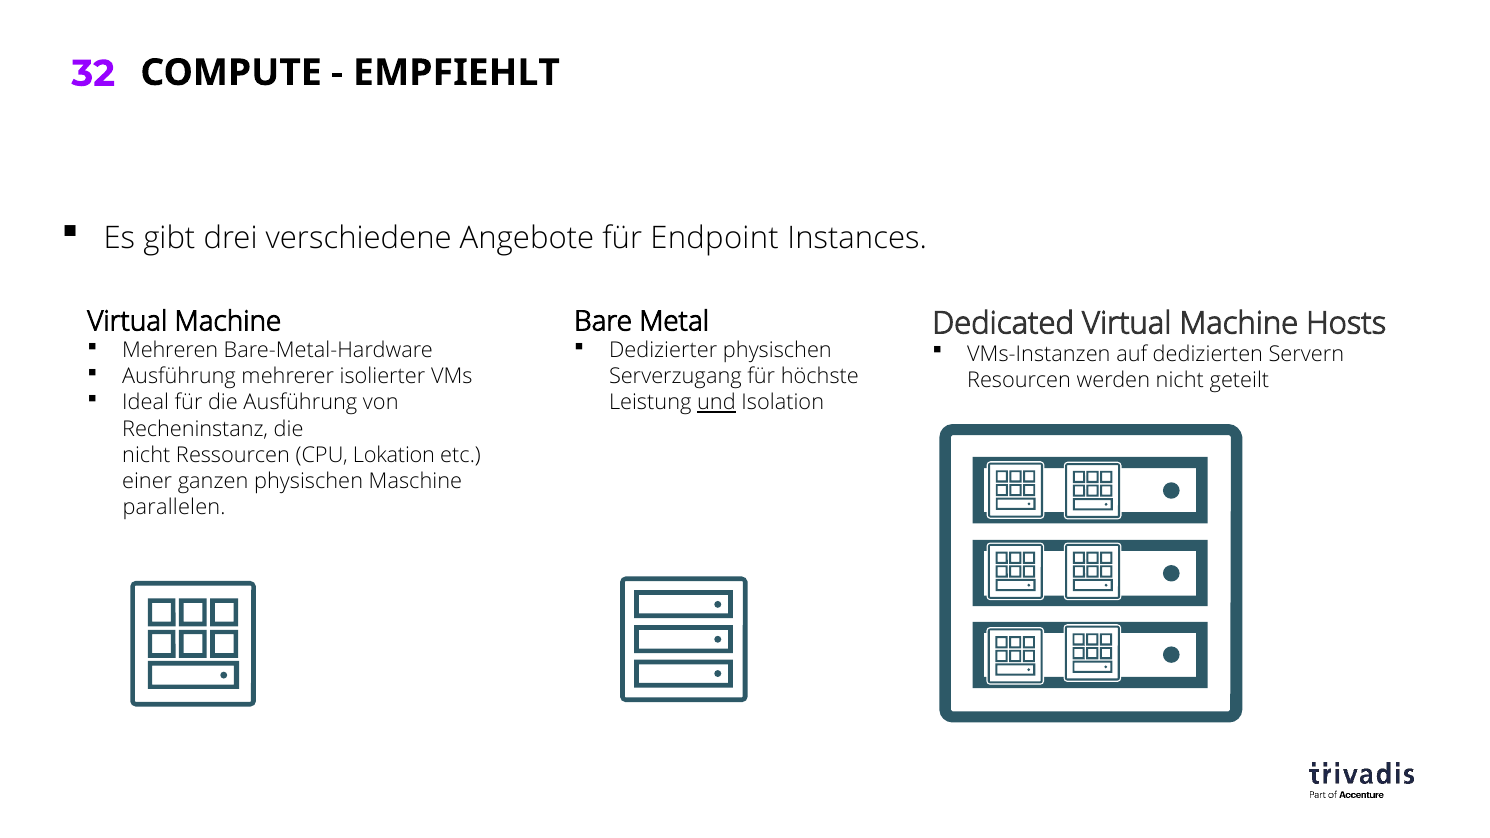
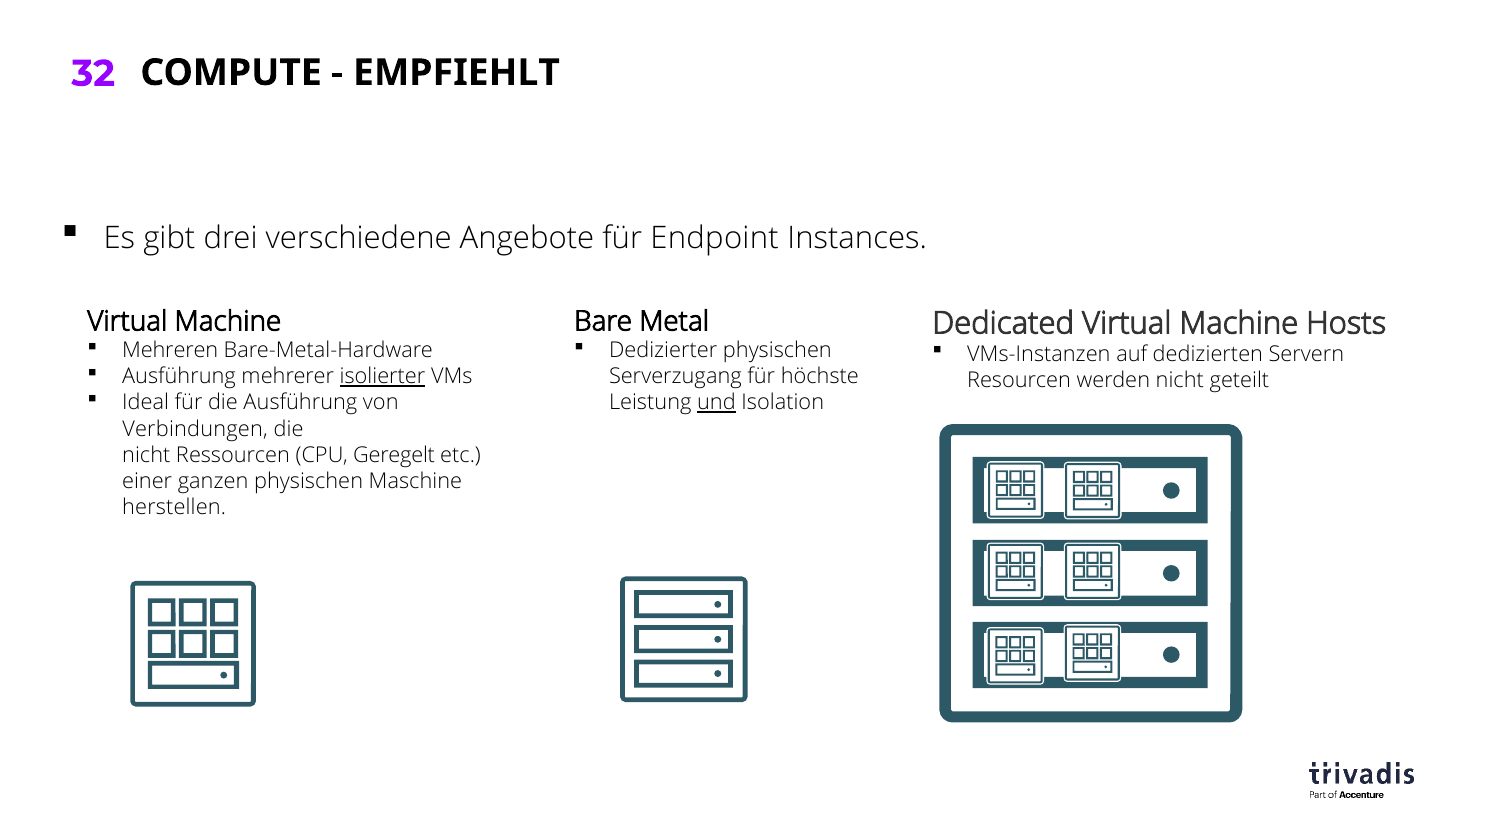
isolierter underline: none -> present
Recheninstanz: Recheninstanz -> Verbindungen
Lokation: Lokation -> Geregelt
parallelen: parallelen -> herstellen
